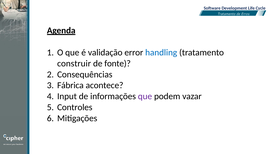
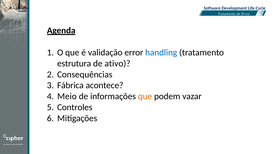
construir: construir -> estrutura
fonte: fonte -> ativo
Input: Input -> Meio
que at (145, 96) colour: purple -> orange
